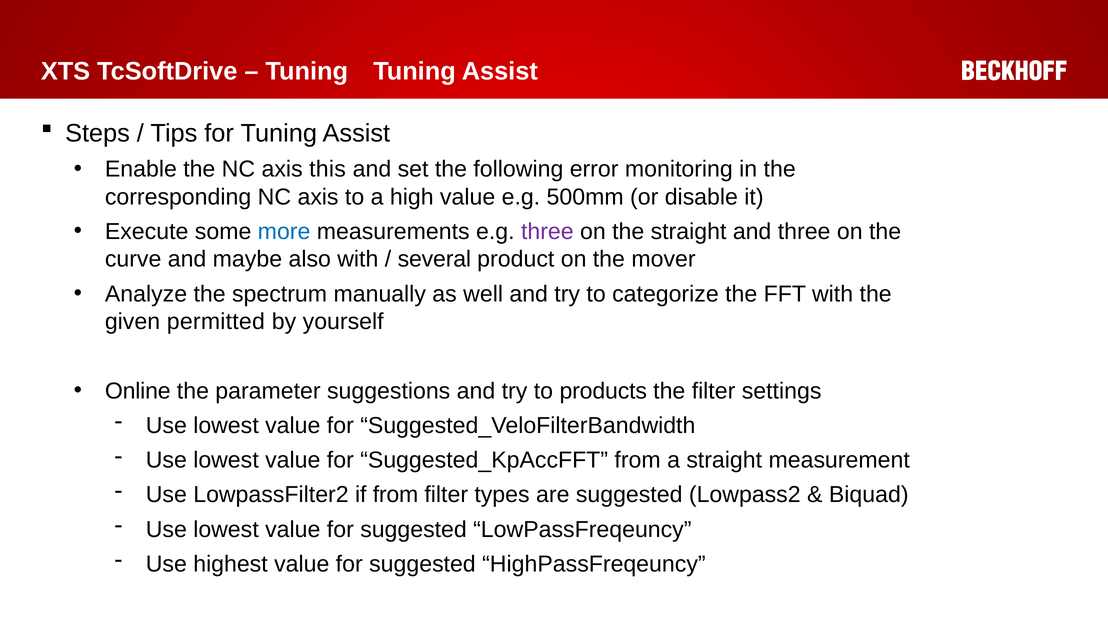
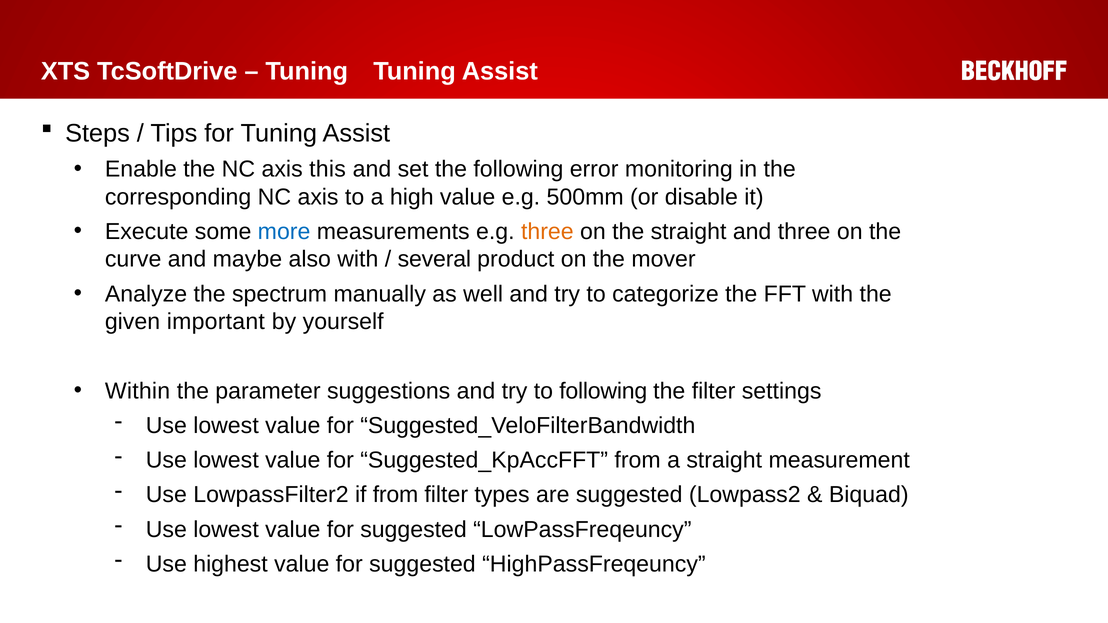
three at (547, 232) colour: purple -> orange
permitted: permitted -> important
Online: Online -> Within
to products: products -> following
